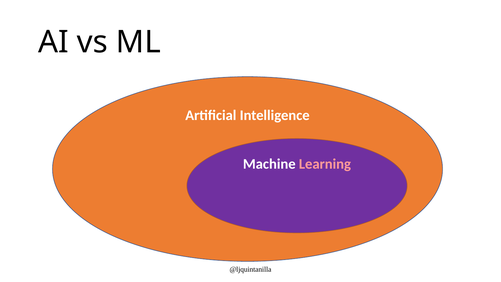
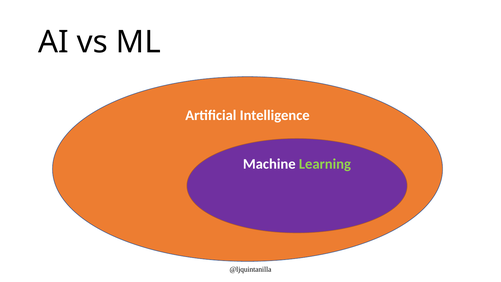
Learning colour: pink -> light green
